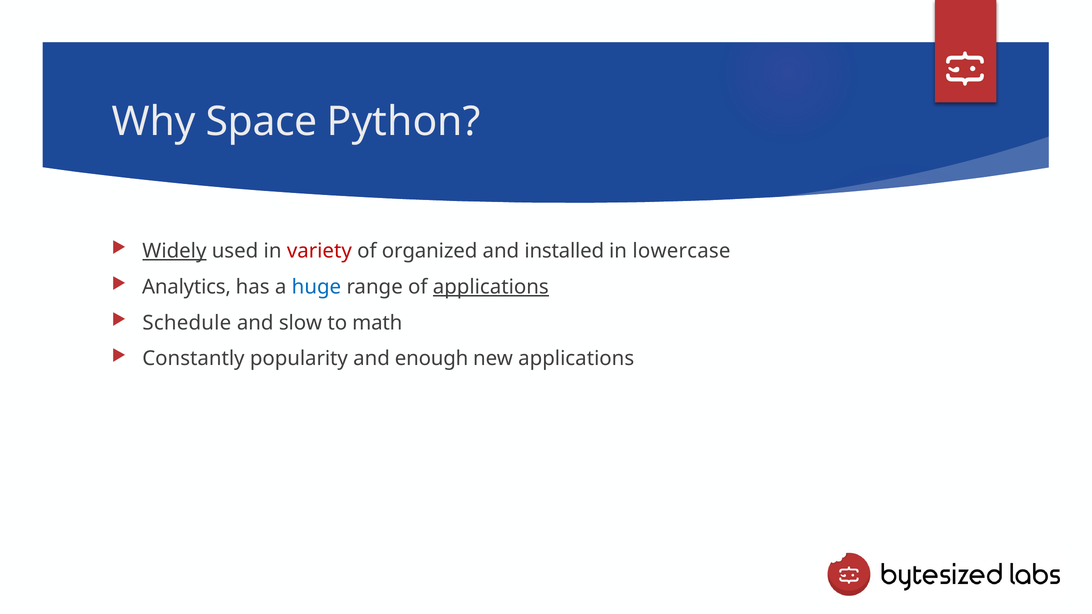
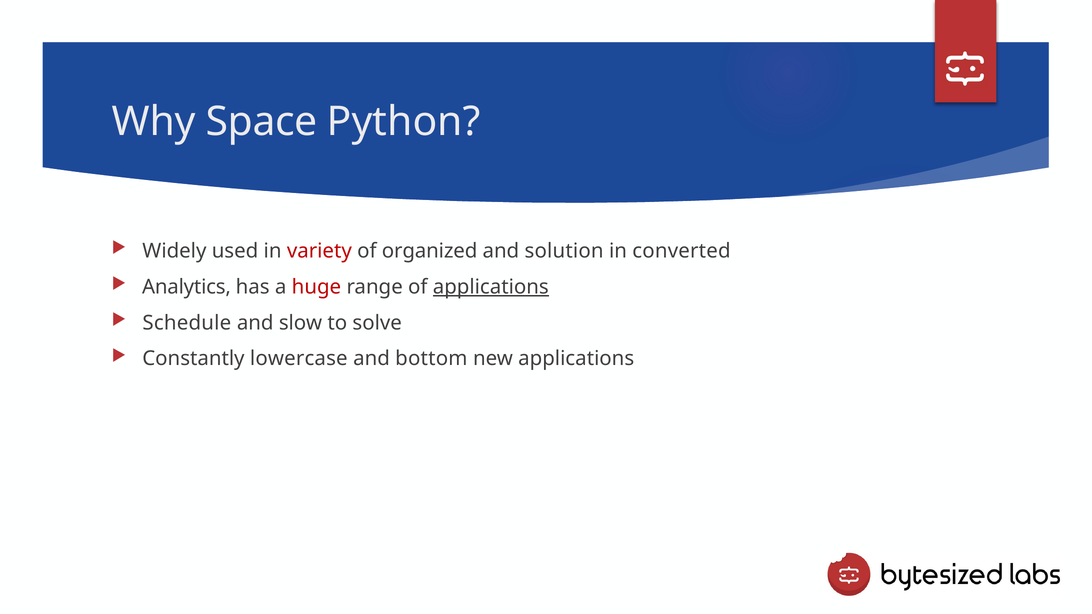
Widely underline: present -> none
installed: installed -> solution
lowercase: lowercase -> converted
huge colour: blue -> red
math: math -> solve
popularity: popularity -> lowercase
enough: enough -> bottom
